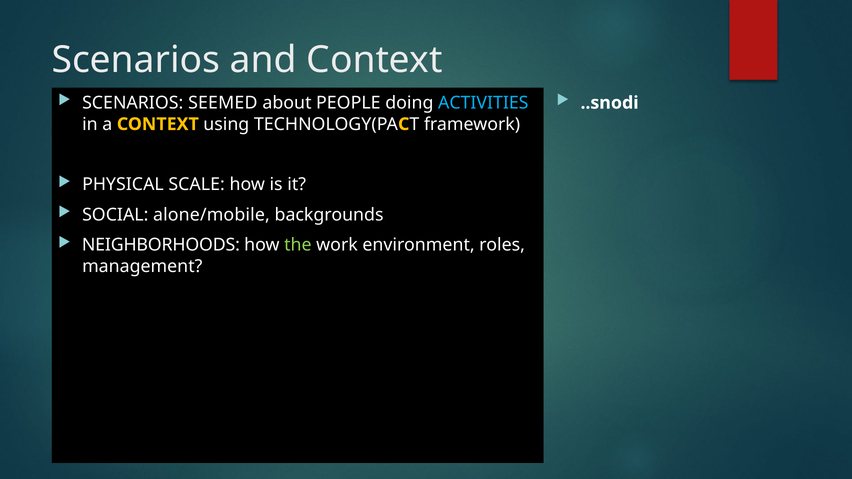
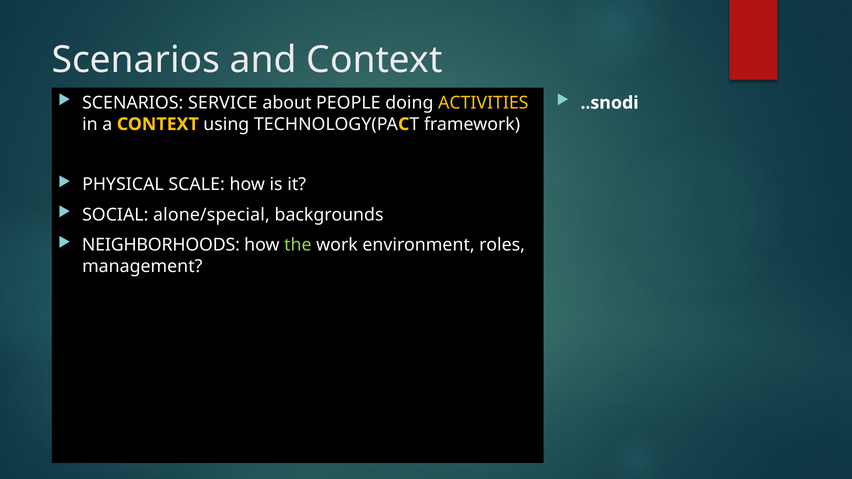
SEEMED: SEEMED -> SERVICE
ACTIVITIES colour: light blue -> yellow
alone/mobile: alone/mobile -> alone/special
